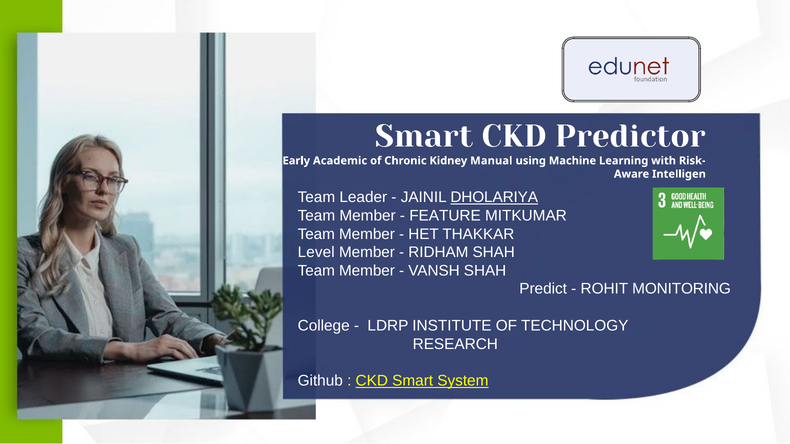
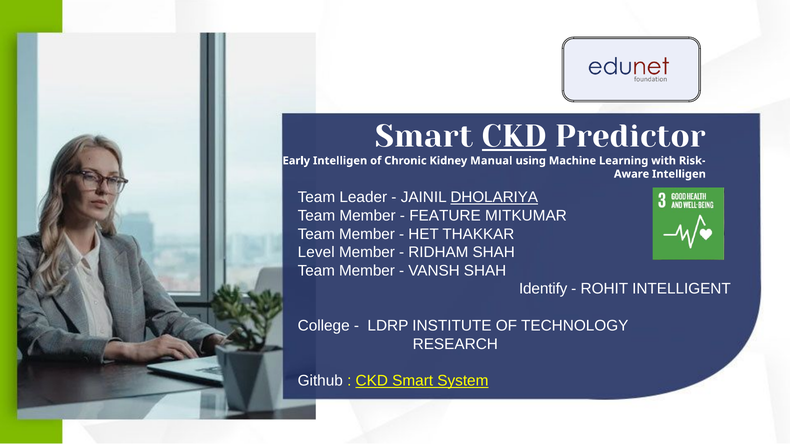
CKD at (514, 137) underline: none -> present
Early Academic: Academic -> Intelligen
Predict: Predict -> Identify
MONITORING: MONITORING -> INTELLIGENT
